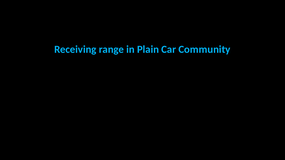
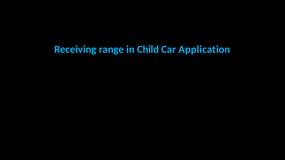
Plain: Plain -> Child
Community: Community -> Application
